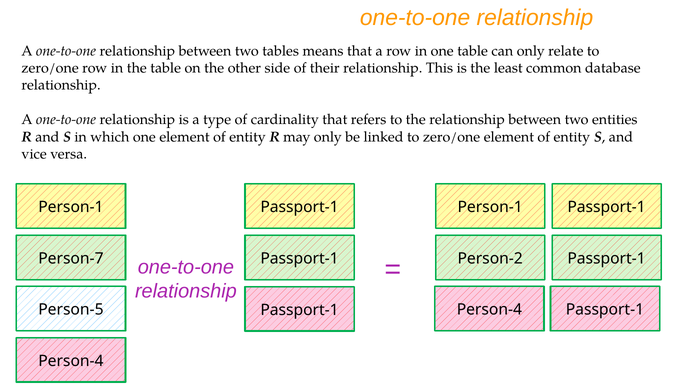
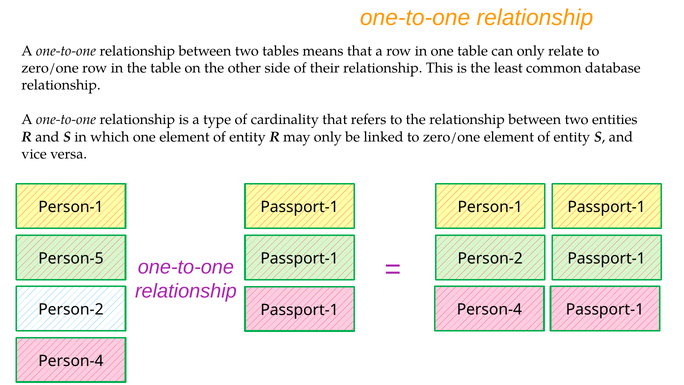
Person-7: Person-7 -> Person-5
Person-5 at (71, 309): Person-5 -> Person-2
